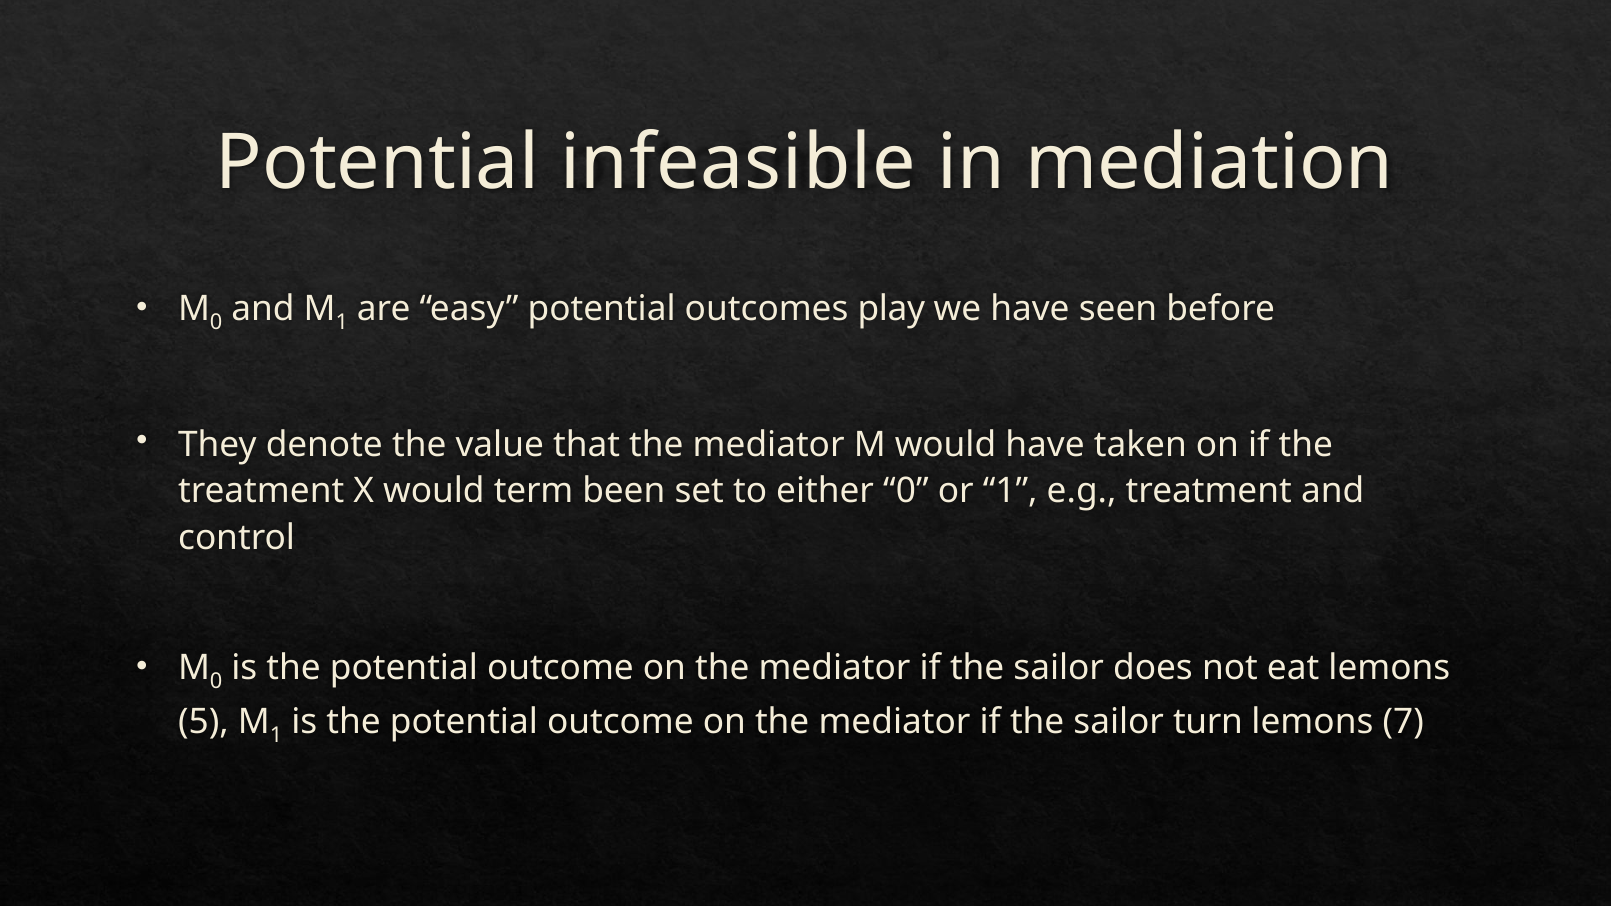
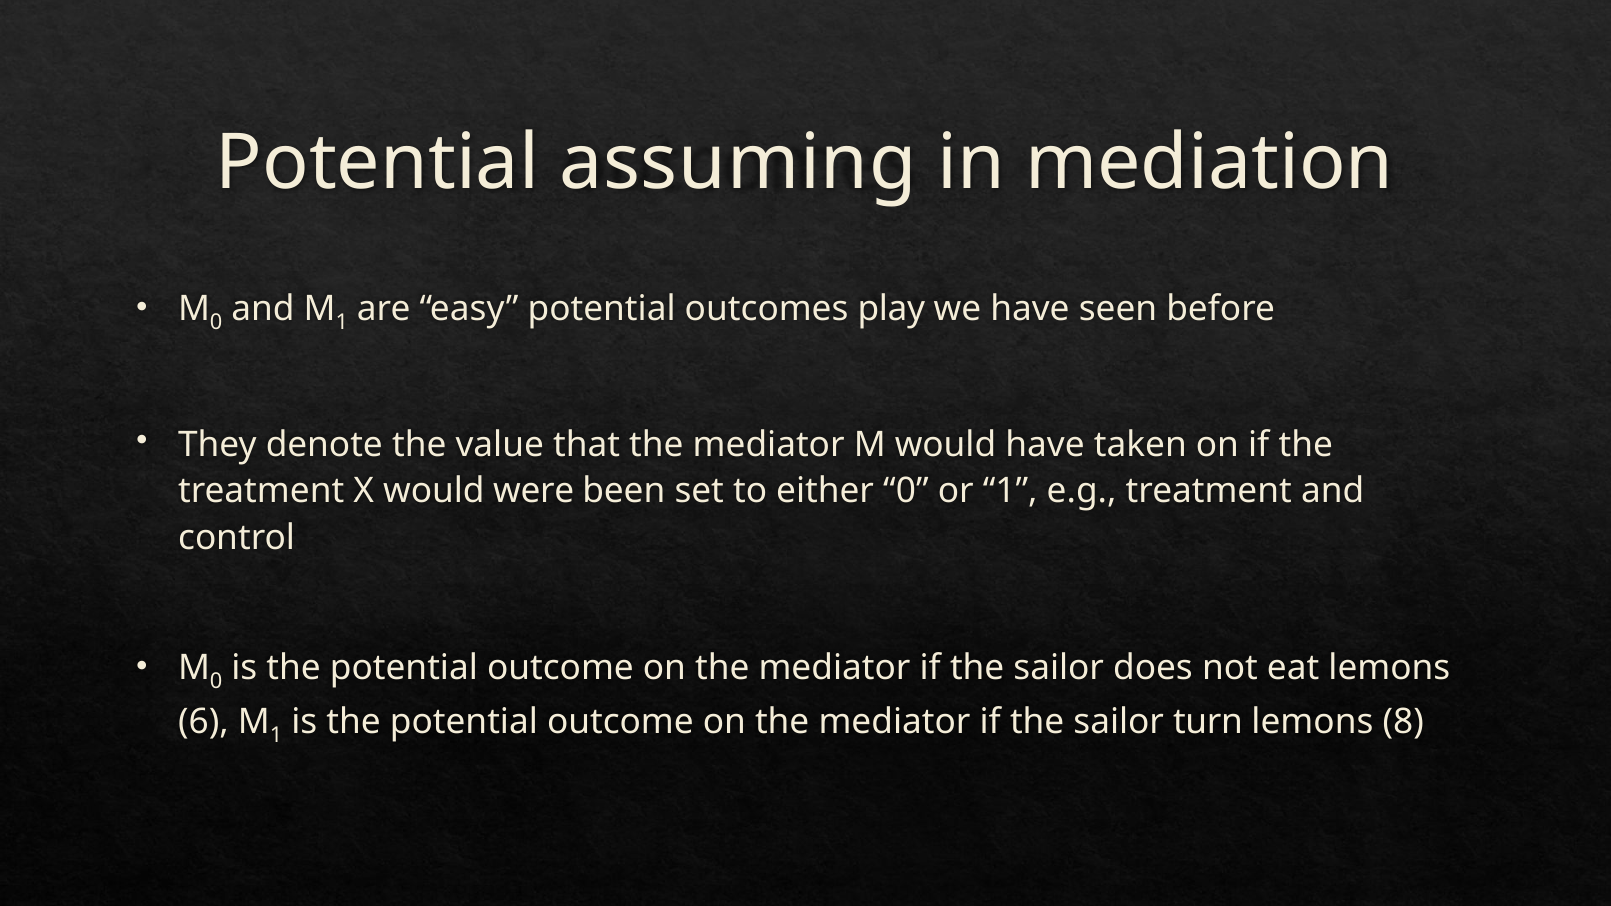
infeasible: infeasible -> assuming
term: term -> were
5: 5 -> 6
7: 7 -> 8
